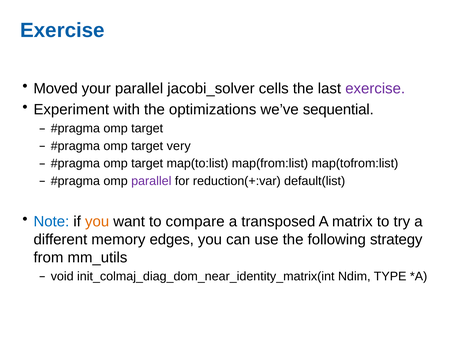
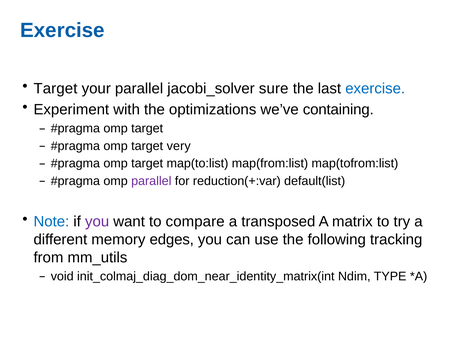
Moved at (56, 89): Moved -> Target
cells: cells -> sure
exercise at (375, 89) colour: purple -> blue
sequential: sequential -> containing
you at (97, 221) colour: orange -> purple
strategy: strategy -> tracking
